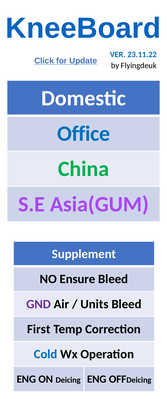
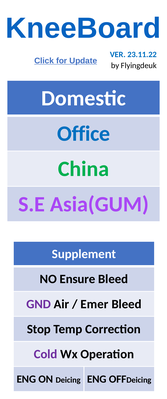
Units: Units -> Emer
First: First -> Stop
Cold colour: blue -> purple
